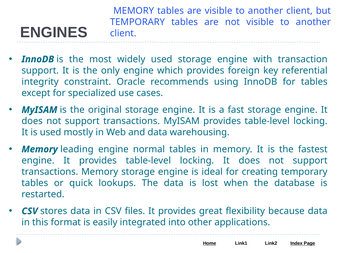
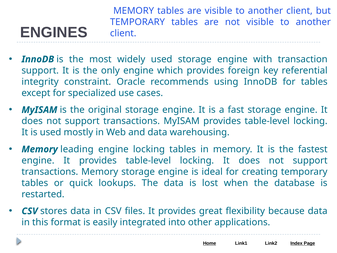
engine normal: normal -> locking
